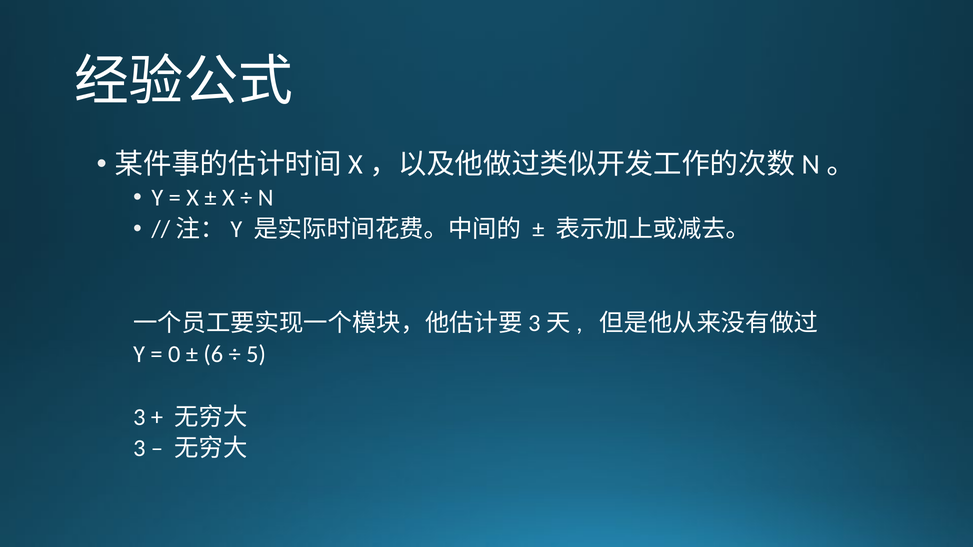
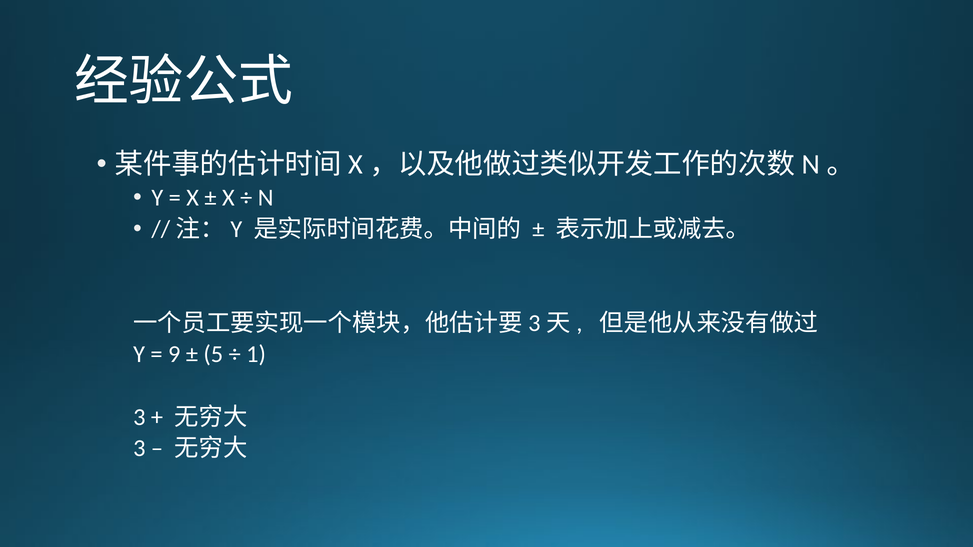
0: 0 -> 9
6: 6 -> 5
5: 5 -> 1
